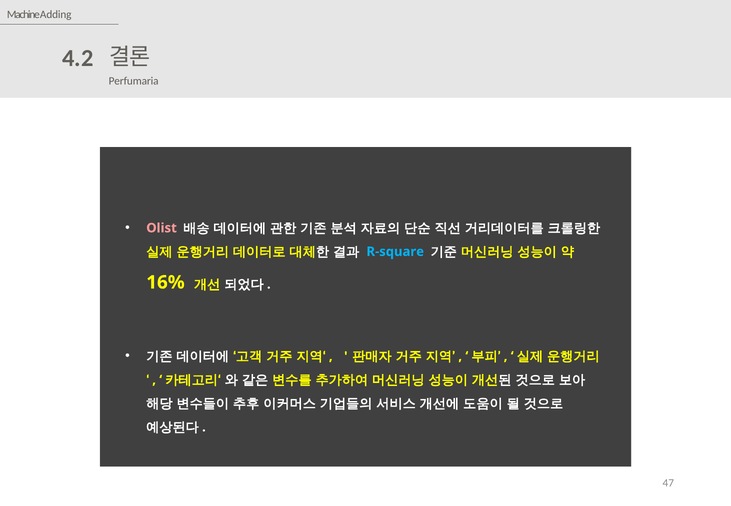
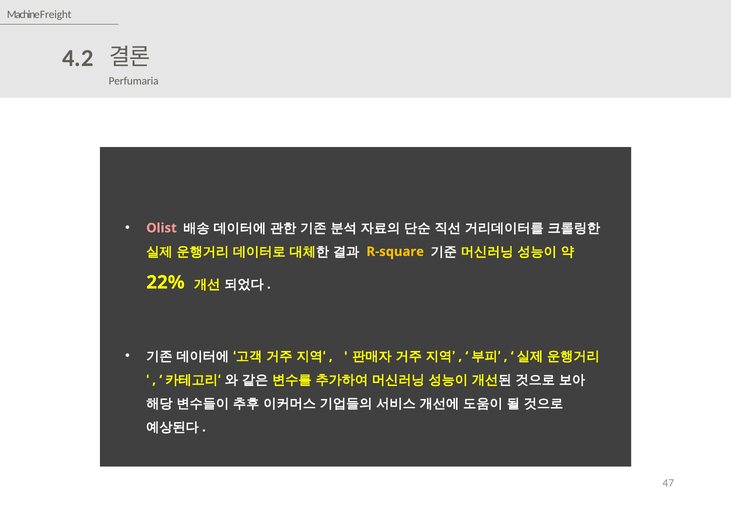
Adding: Adding -> Freight
R-square colour: light blue -> yellow
16%: 16% -> 22%
